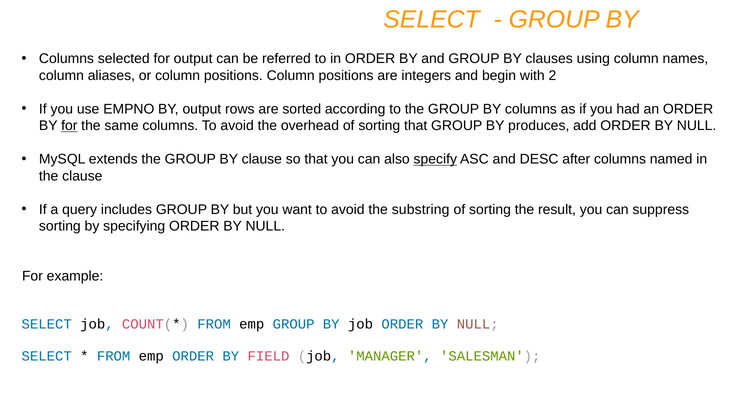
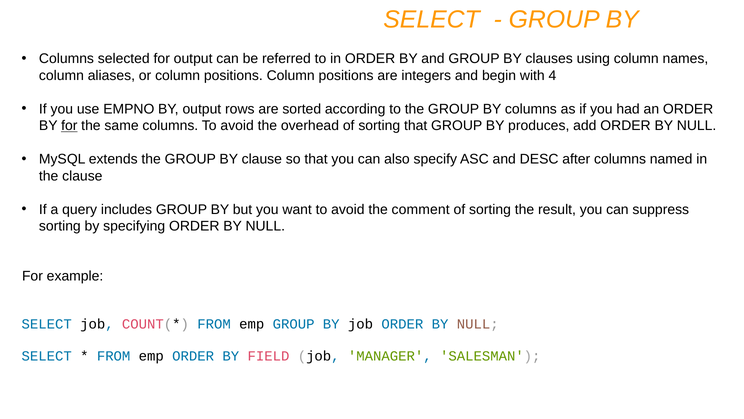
2: 2 -> 4
specify underline: present -> none
substring: substring -> comment
